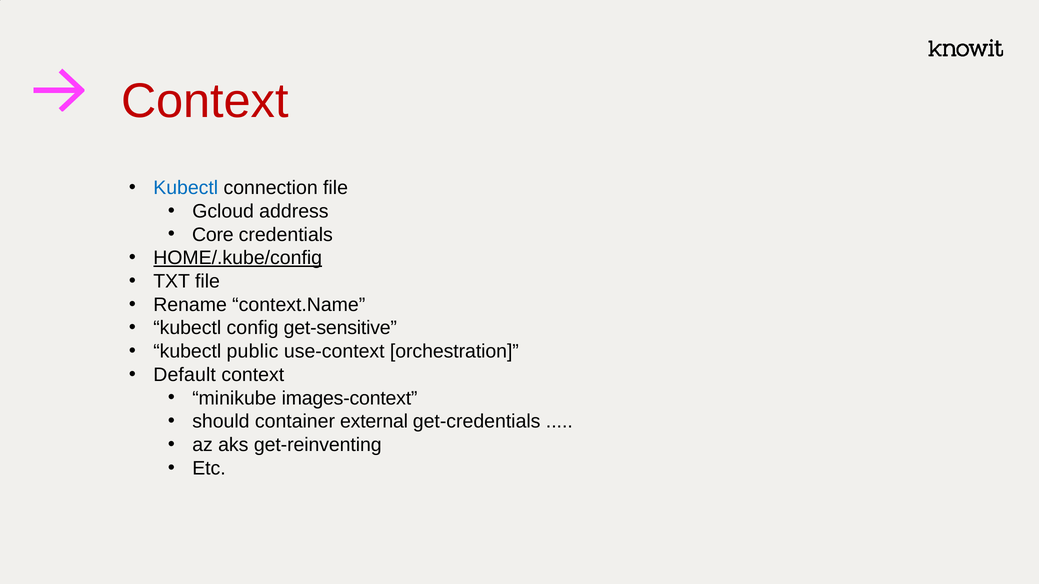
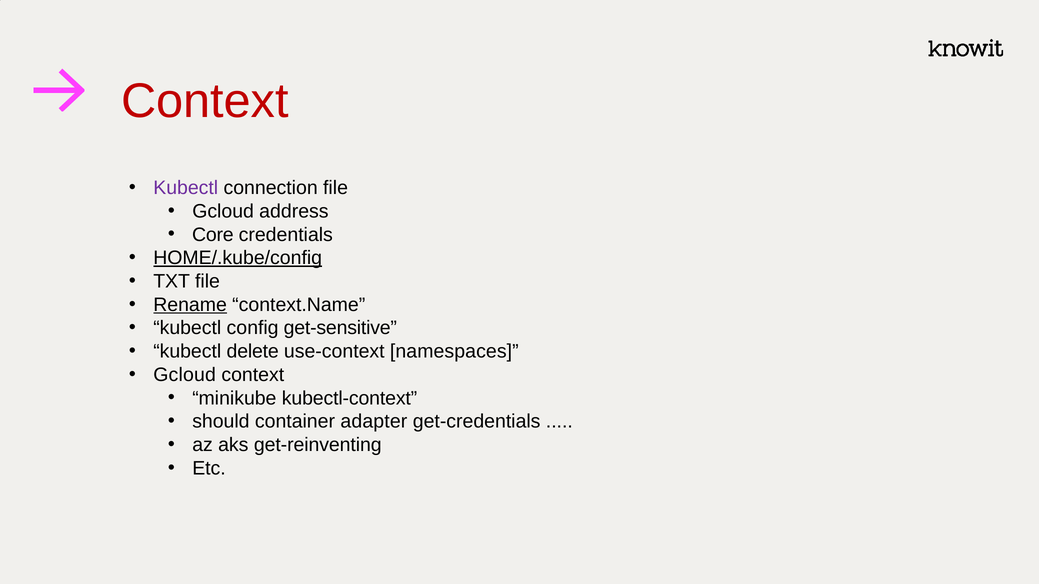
Kubectl at (186, 188) colour: blue -> purple
Rename underline: none -> present
public: public -> delete
orchestration: orchestration -> namespaces
Default at (185, 375): Default -> Gcloud
images-context: images-context -> kubectl-context
external: external -> adapter
